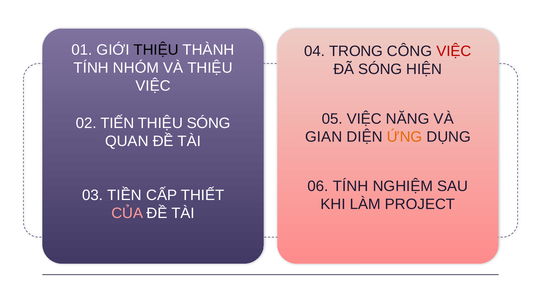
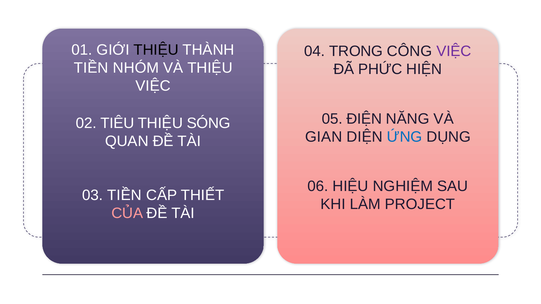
VIỆC at (454, 51) colour: red -> purple
TÍNH at (91, 68): TÍNH -> TIỀN
ĐÃ SÓNG: SÓNG -> PHỨC
05 VIỆC: VIỆC -> ĐIỆN
TIẾN: TIẾN -> TIÊU
ỨNG colour: orange -> blue
06 TÍNH: TÍNH -> HIỆU
